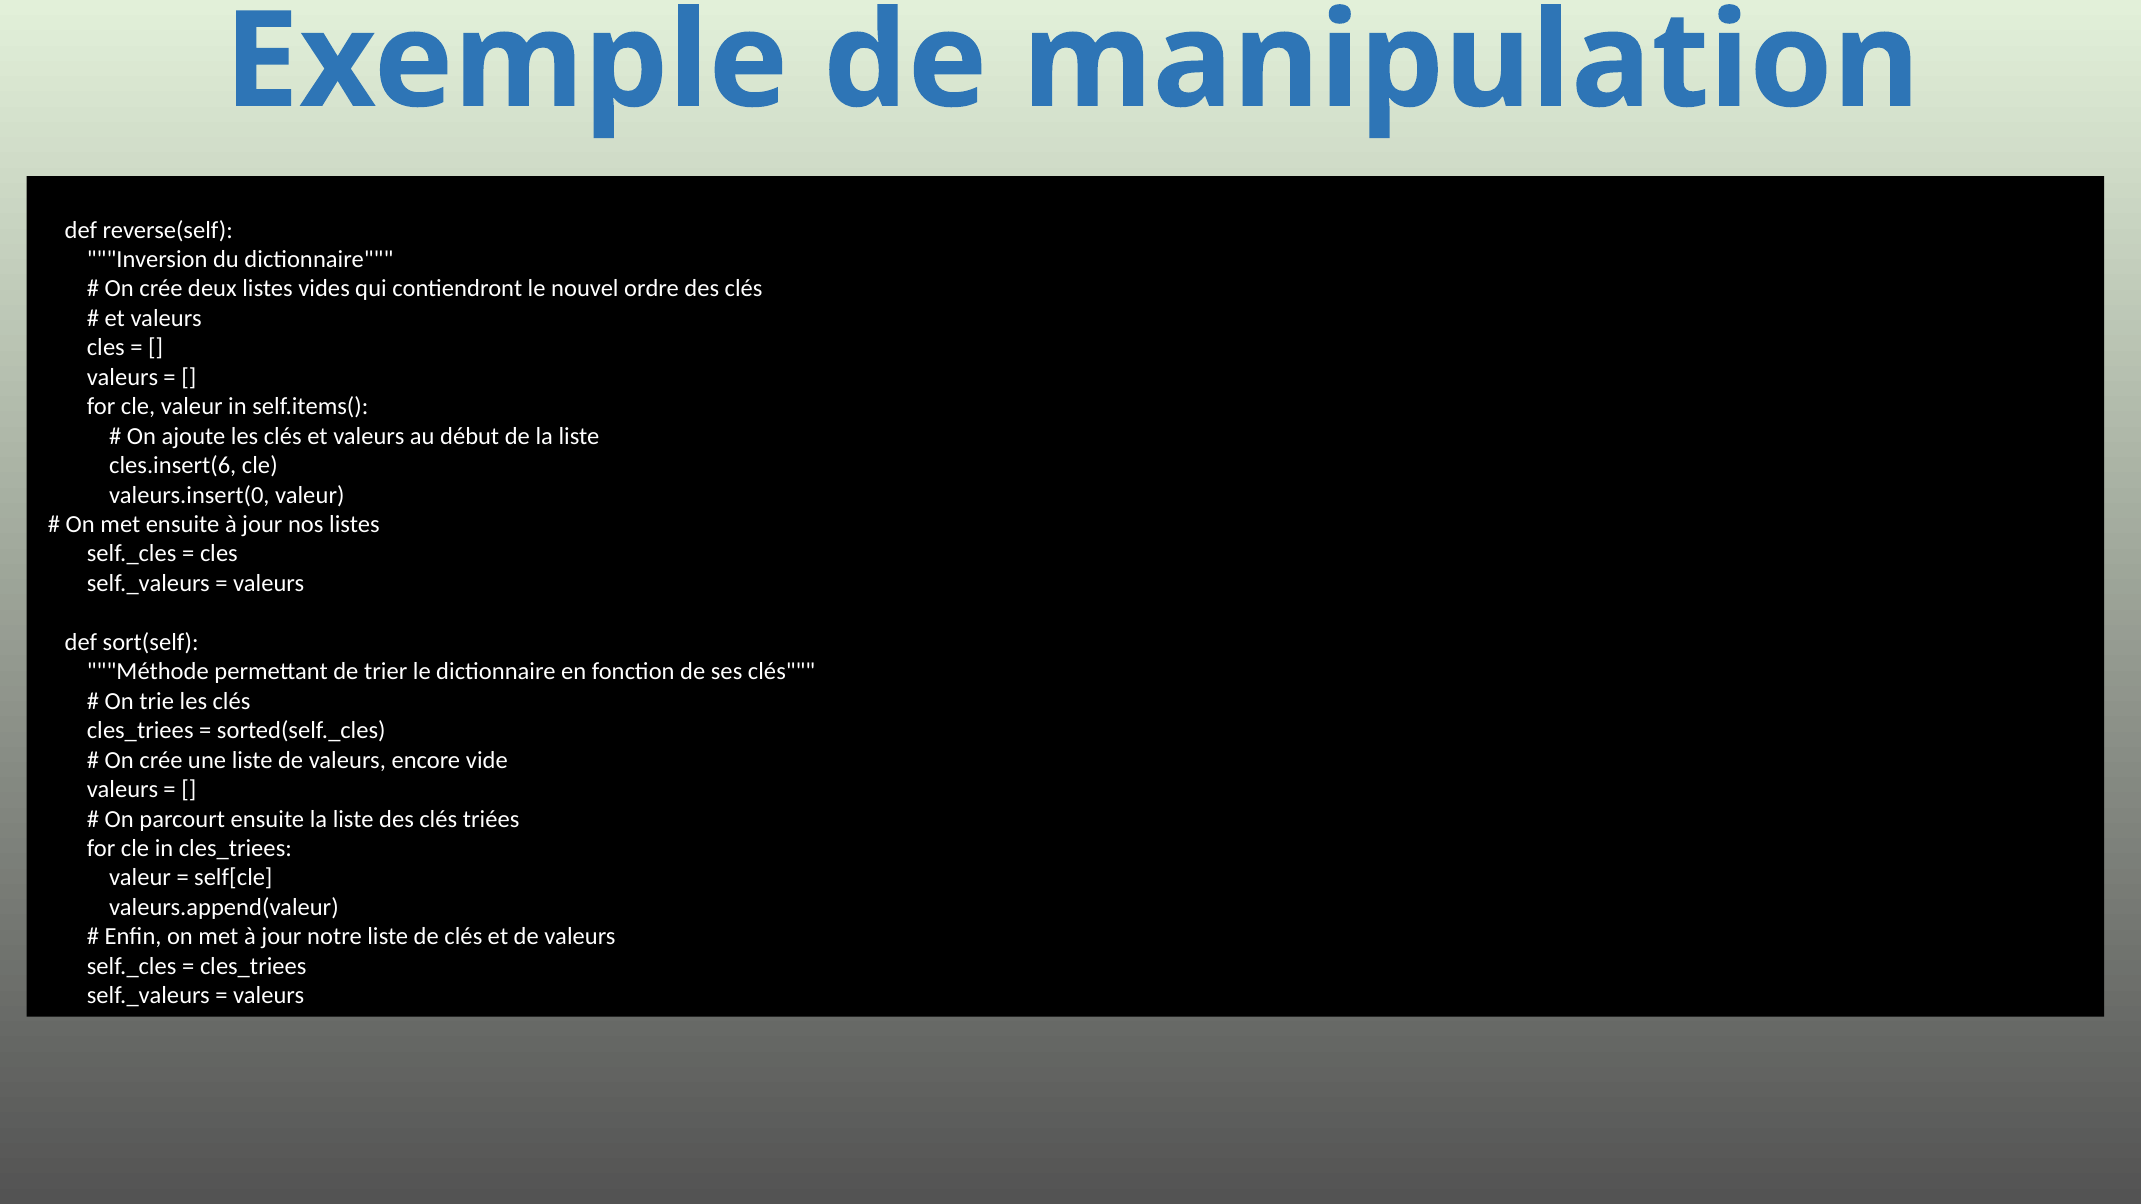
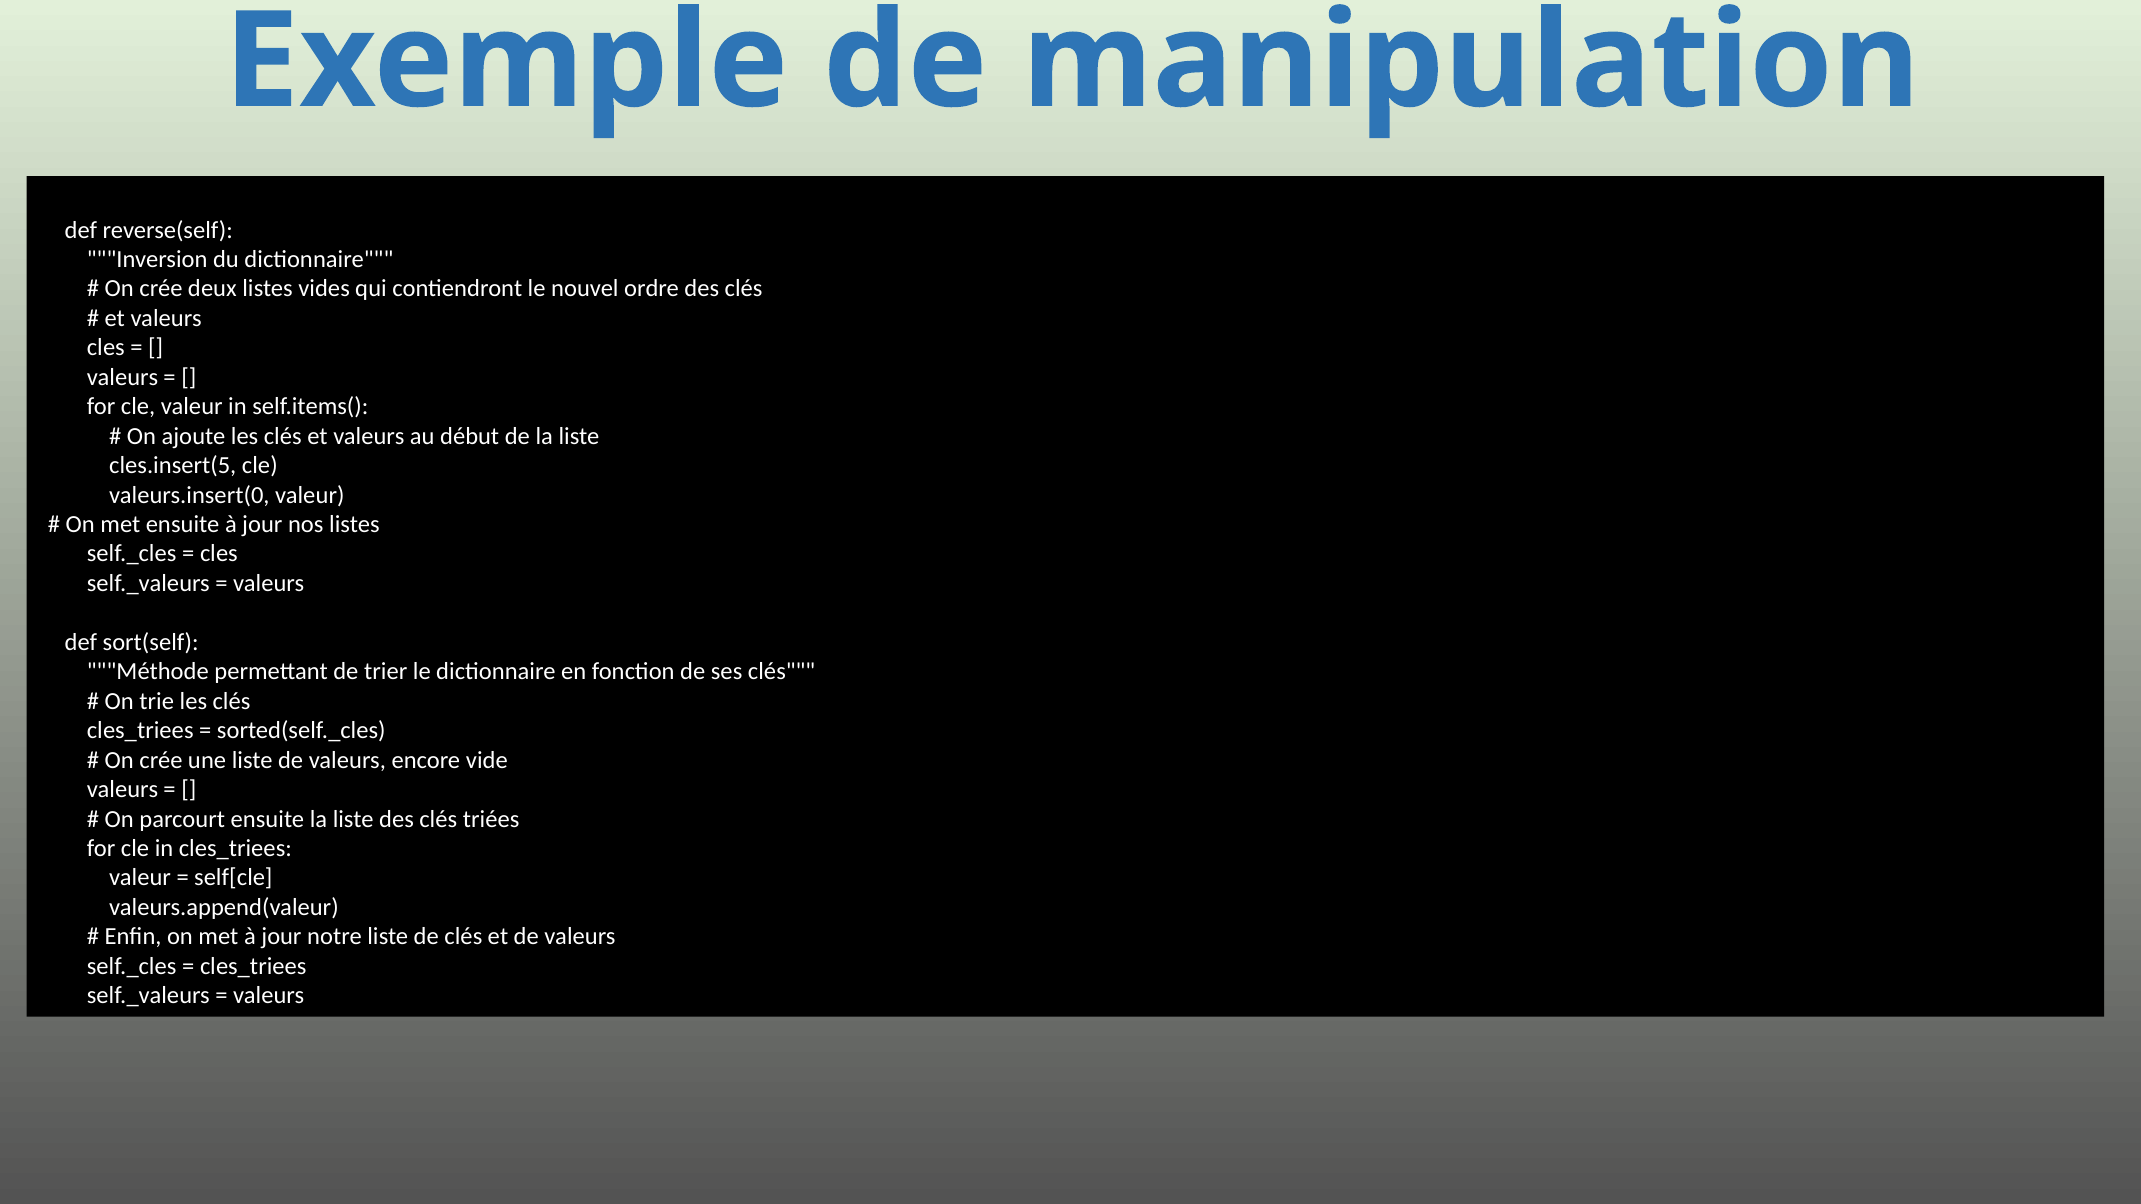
cles.insert(6: cles.insert(6 -> cles.insert(5
